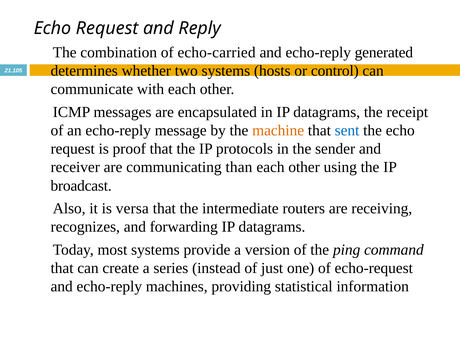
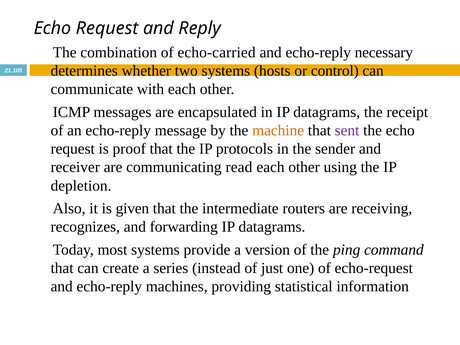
generated: generated -> necessary
sent colour: blue -> purple
than: than -> read
broadcast: broadcast -> depletion
versa: versa -> given
